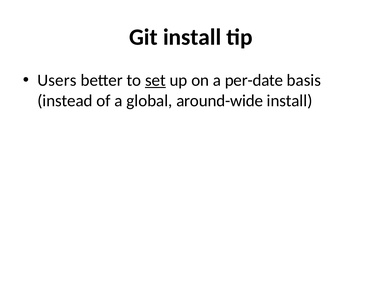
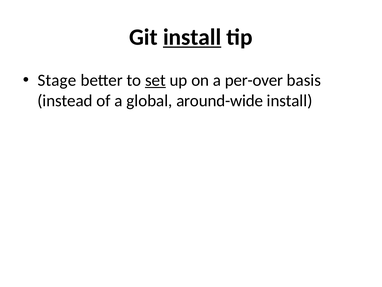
install at (192, 37) underline: none -> present
Users: Users -> Stage
per-date: per-date -> per-over
